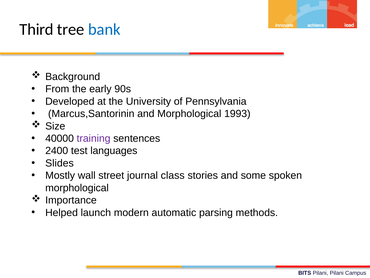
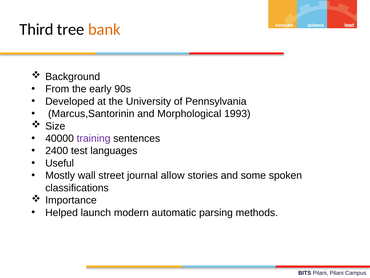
bank colour: blue -> orange
Slides: Slides -> Useful
class: class -> allow
morphological at (77, 188): morphological -> classifications
